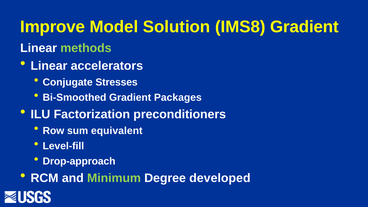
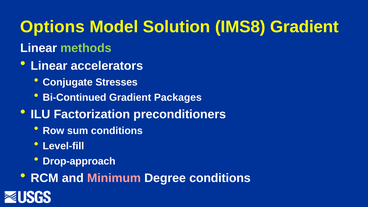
Improve: Improve -> Options
Bi-Smoothed: Bi-Smoothed -> Bi-Continued
sum equivalent: equivalent -> conditions
Minimum colour: light green -> pink
Degree developed: developed -> conditions
